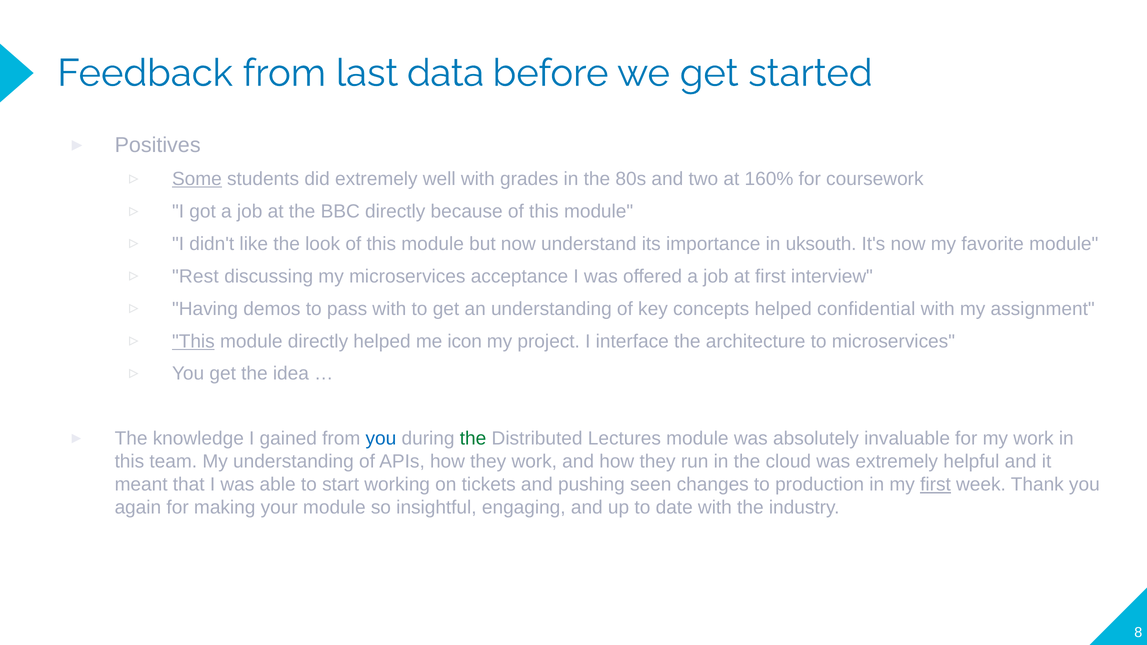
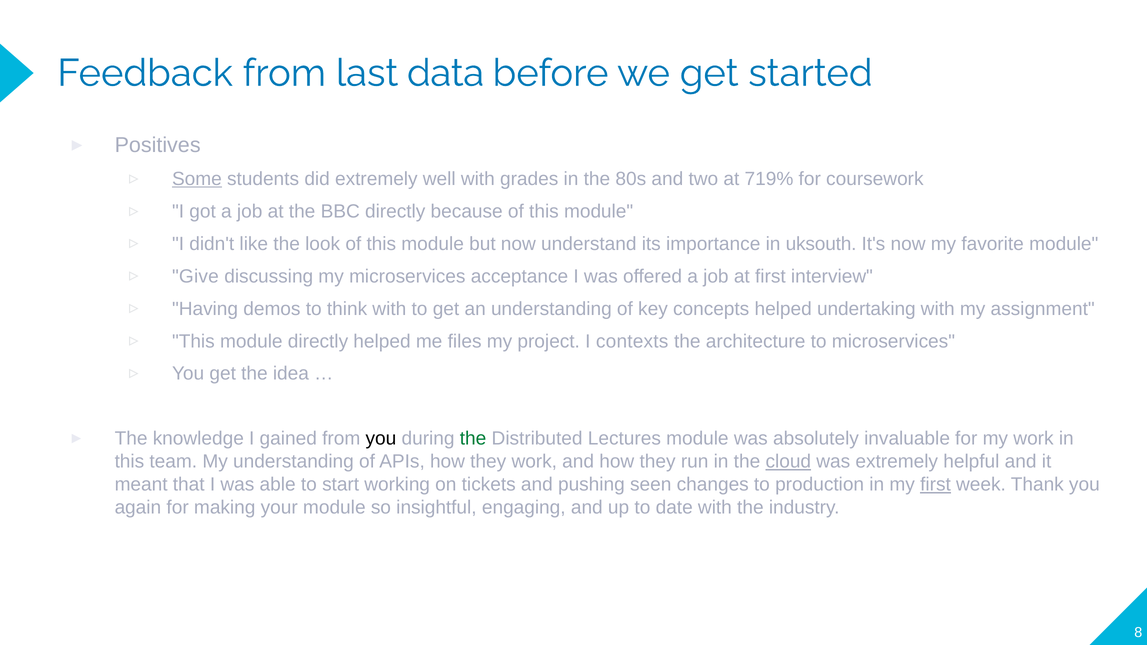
160%: 160% -> 719%
Rest: Rest -> Give
pass: pass -> think
confidential: confidential -> undertaking
This at (193, 341) underline: present -> none
icon: icon -> files
interface: interface -> contexts
you at (381, 439) colour: blue -> black
cloud underline: none -> present
